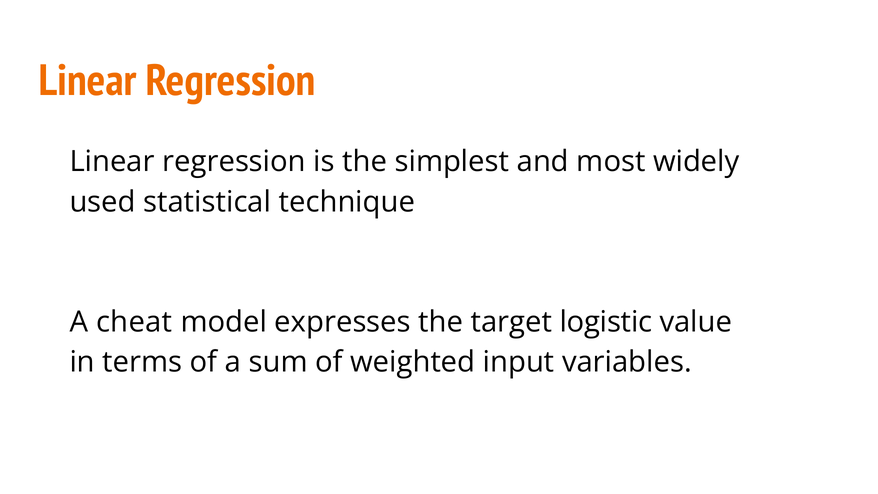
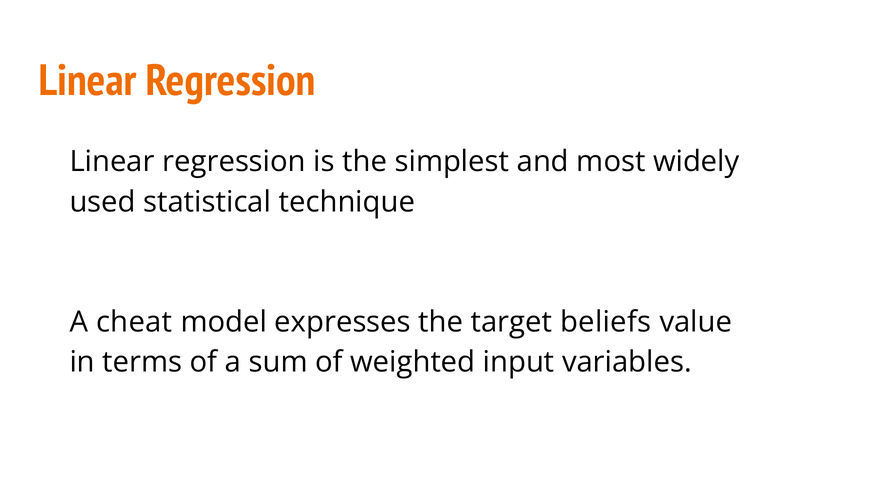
logistic: logistic -> beliefs
